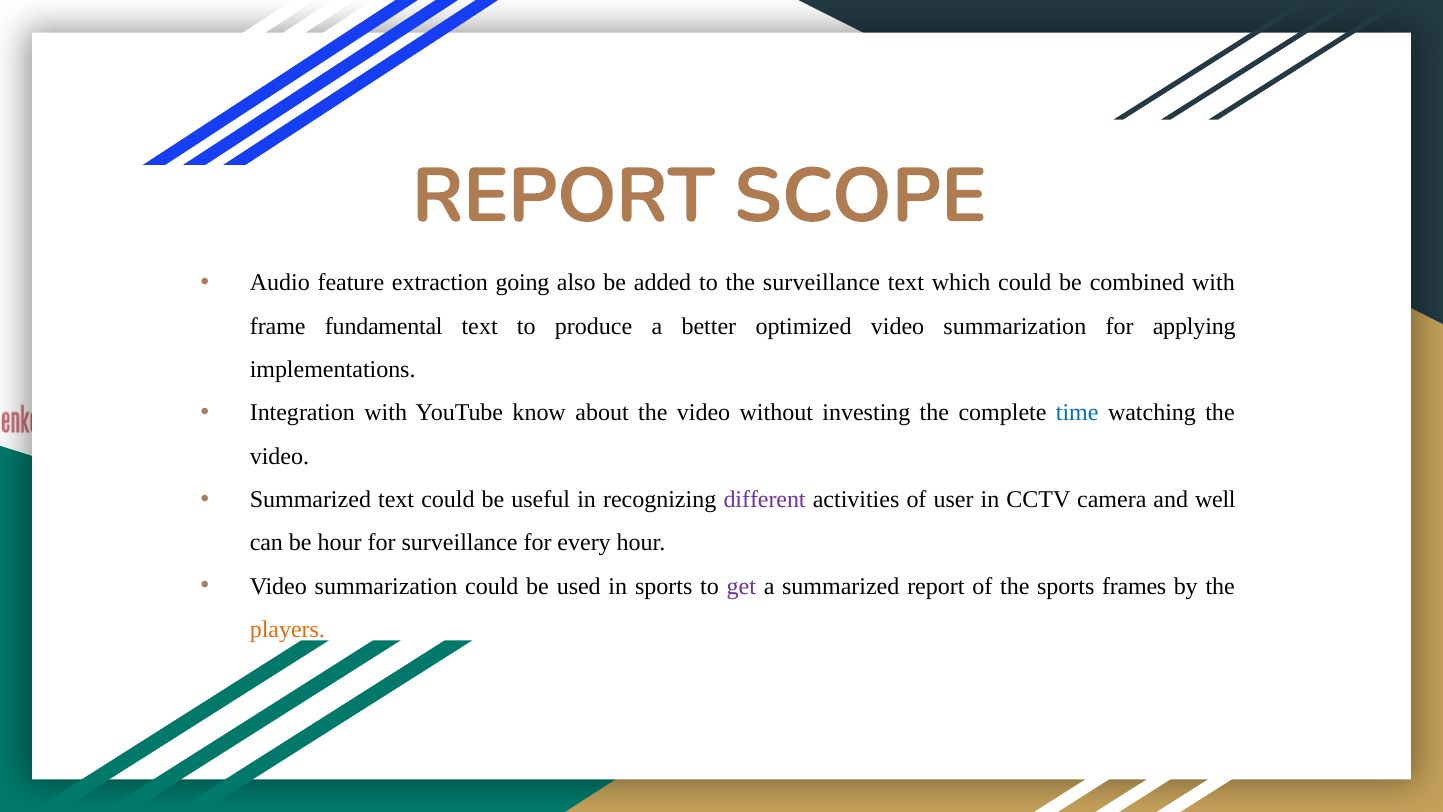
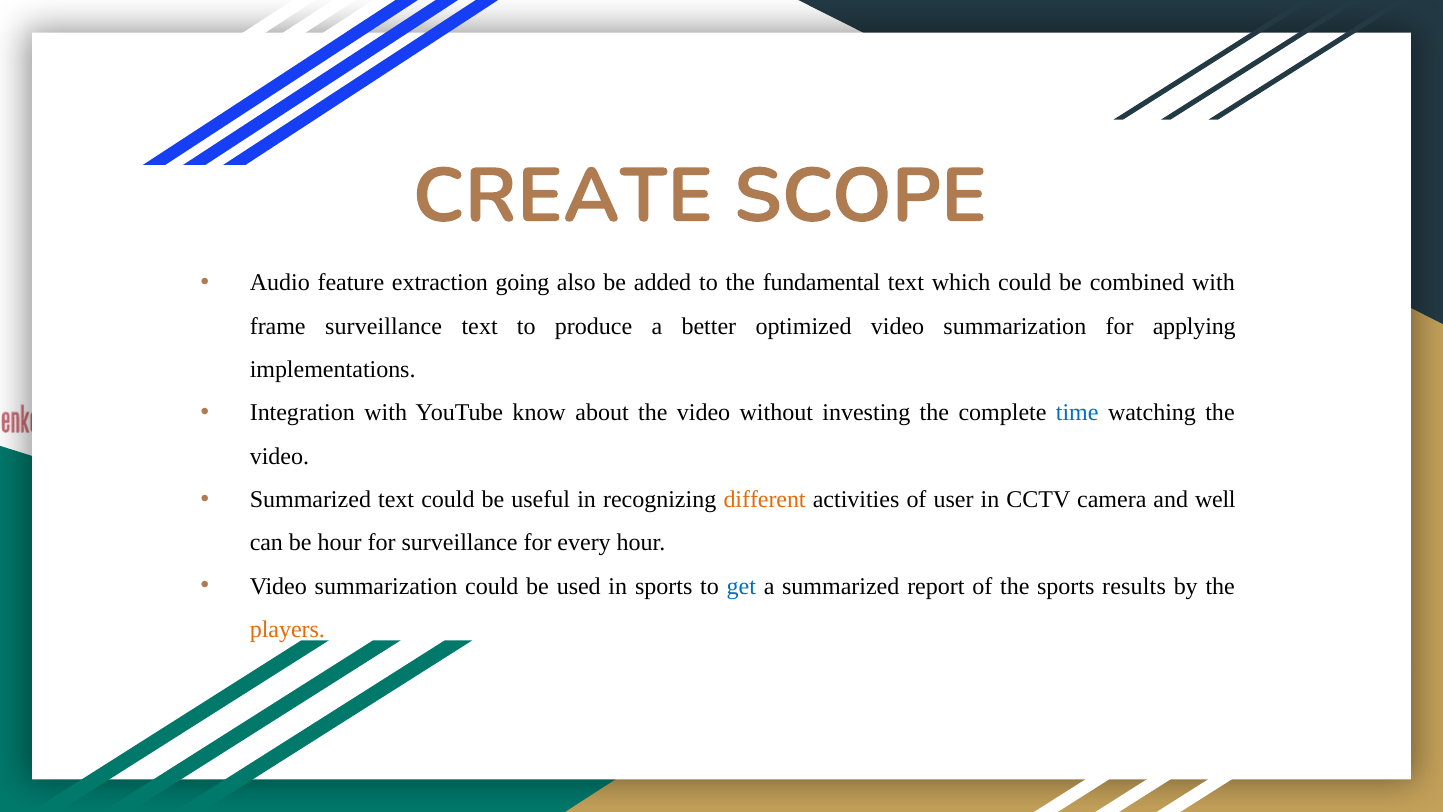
REPORT at (563, 196): REPORT -> CREATE
the surveillance: surveillance -> fundamental
frame fundamental: fundamental -> surveillance
different colour: purple -> orange
get colour: purple -> blue
frames: frames -> results
